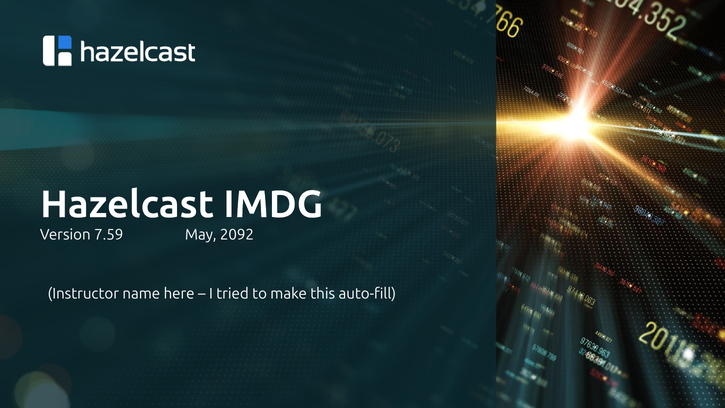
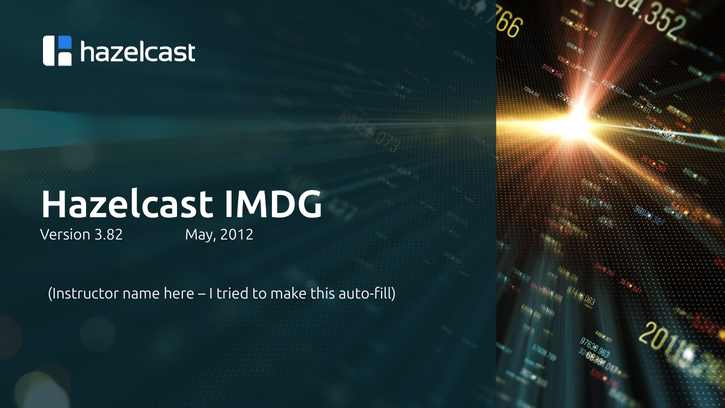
7.59: 7.59 -> 3.82
2092: 2092 -> 2012
